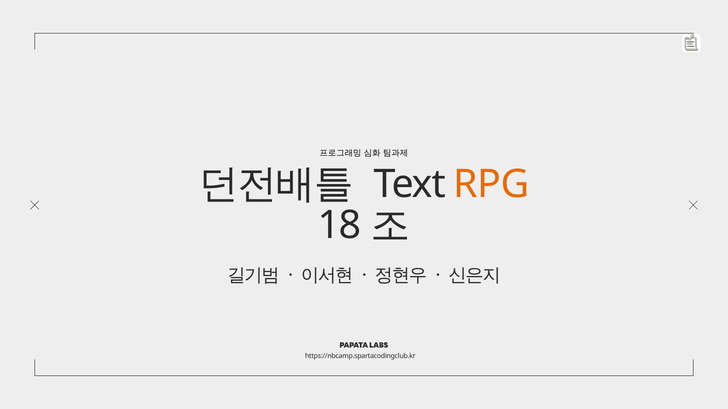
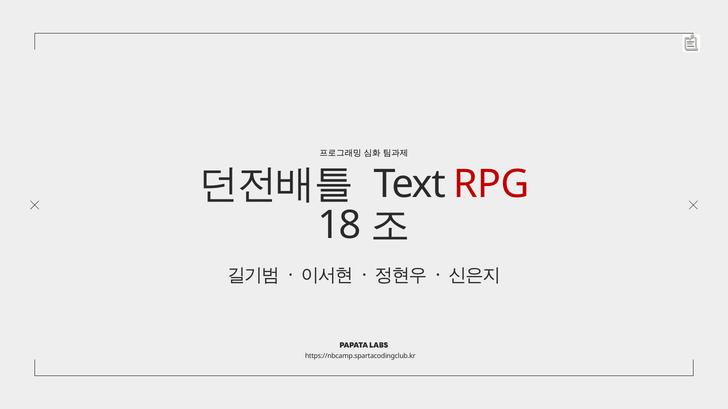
RPG colour: orange -> red
